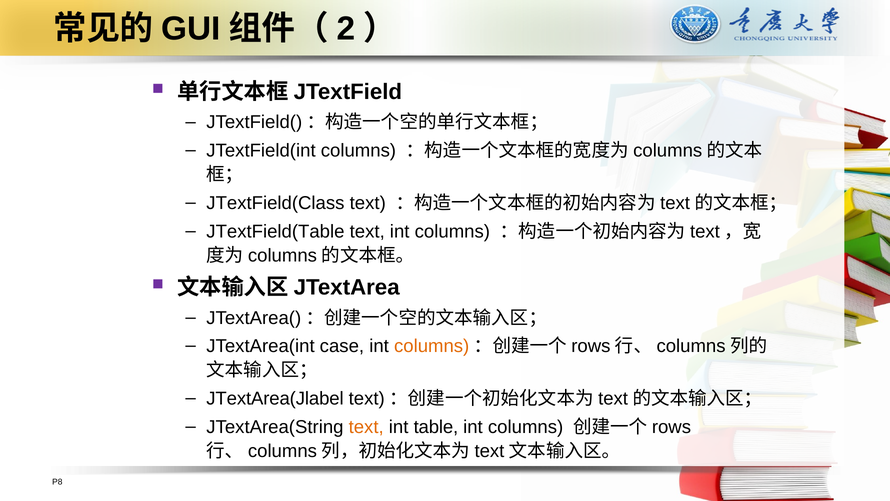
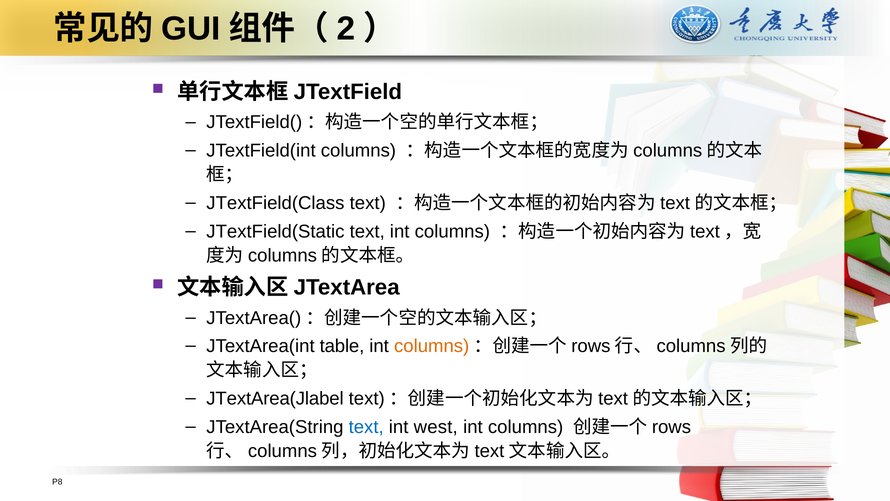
JTextField(Table: JTextField(Table -> JTextField(Static
case: case -> table
text at (366, 427) colour: orange -> blue
table: table -> west
